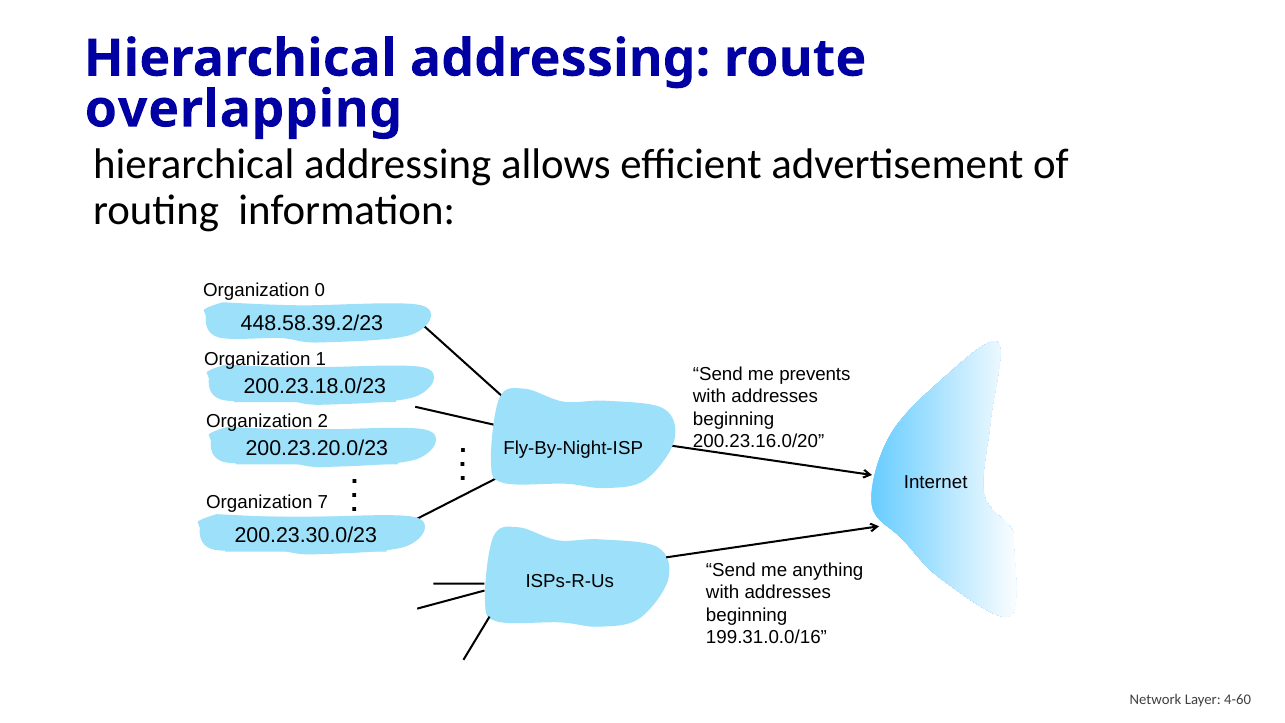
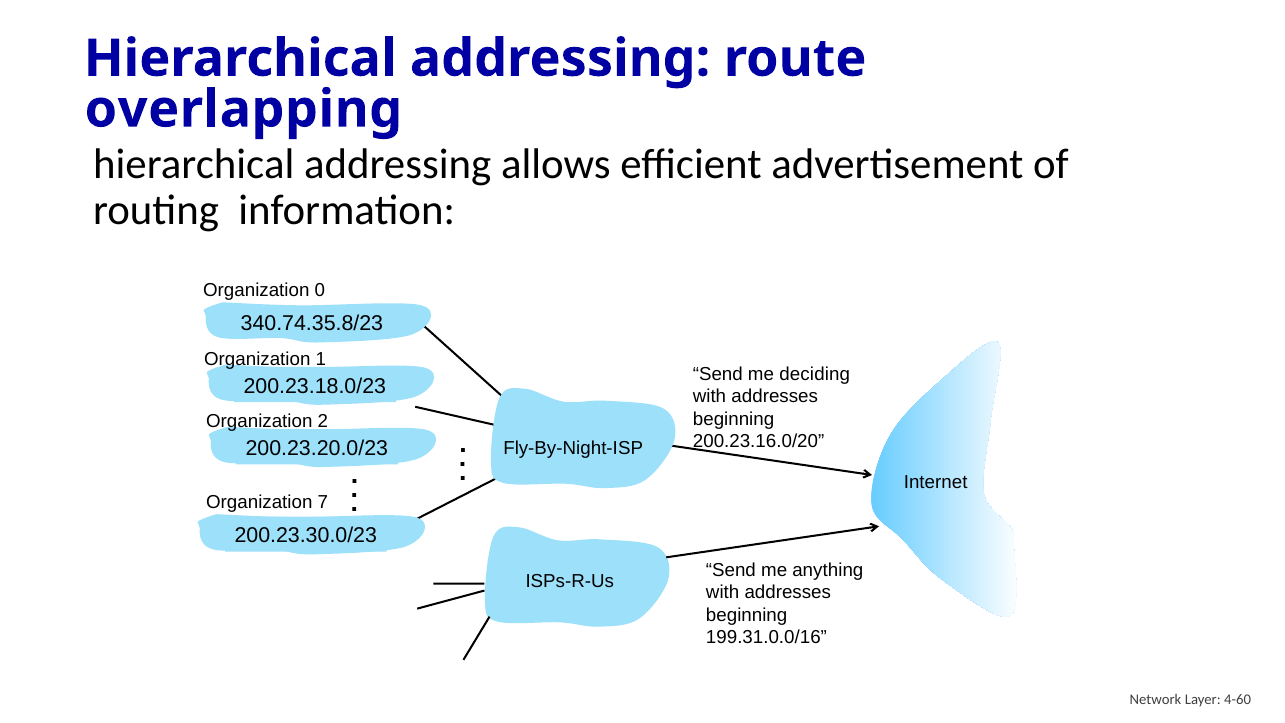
448.58.39.2/23: 448.58.39.2/23 -> 340.74.35.8/23
prevents: prevents -> deciding
